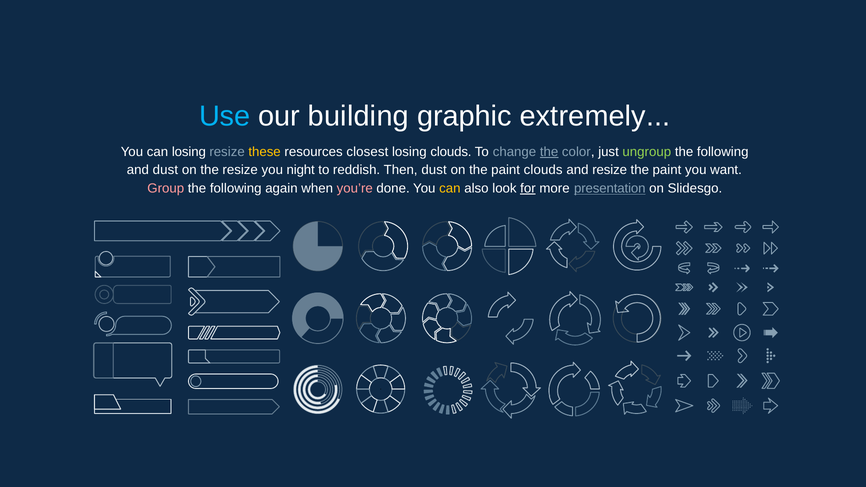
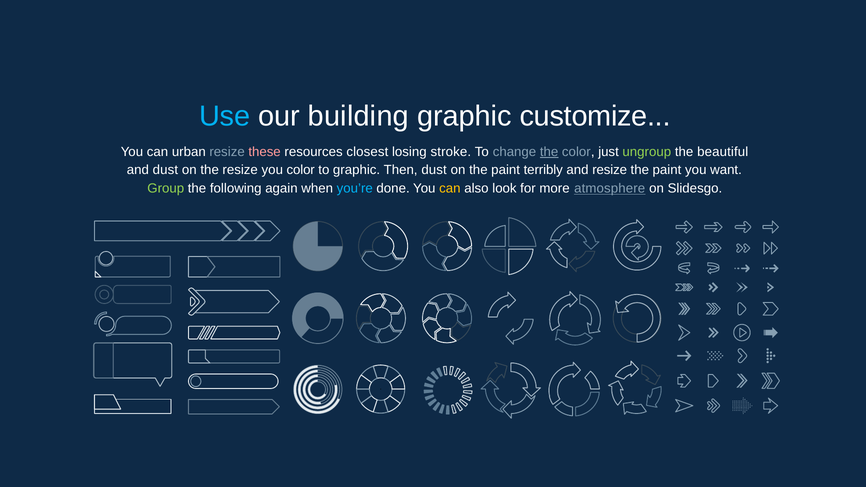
extremely: extremely -> customize
can losing: losing -> urban
these colour: yellow -> pink
losing clouds: clouds -> stroke
following at (723, 152): following -> beautiful
you night: night -> color
to reddish: reddish -> graphic
paint clouds: clouds -> terribly
Group colour: pink -> light green
you’re colour: pink -> light blue
for underline: present -> none
presentation: presentation -> atmosphere
